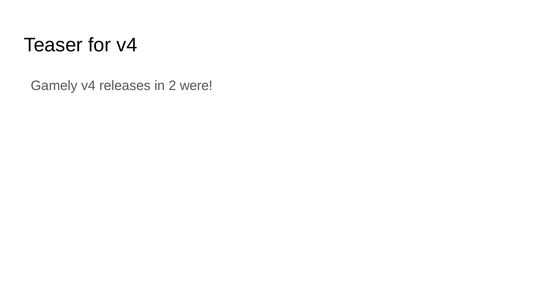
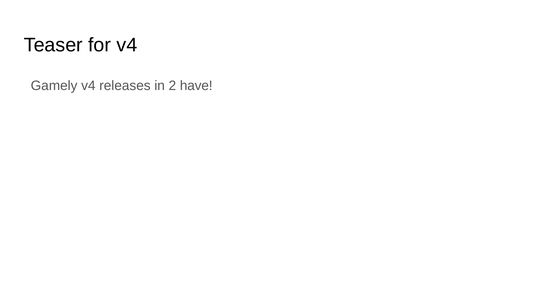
were: were -> have
